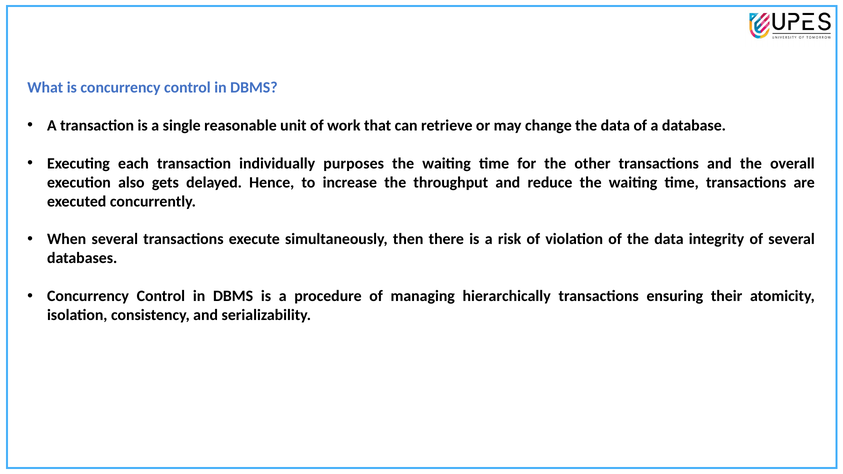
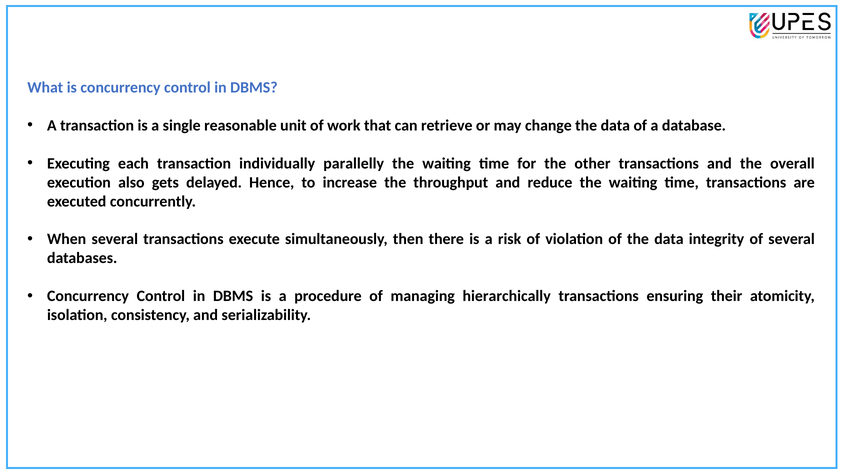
purposes: purposes -> parallelly
